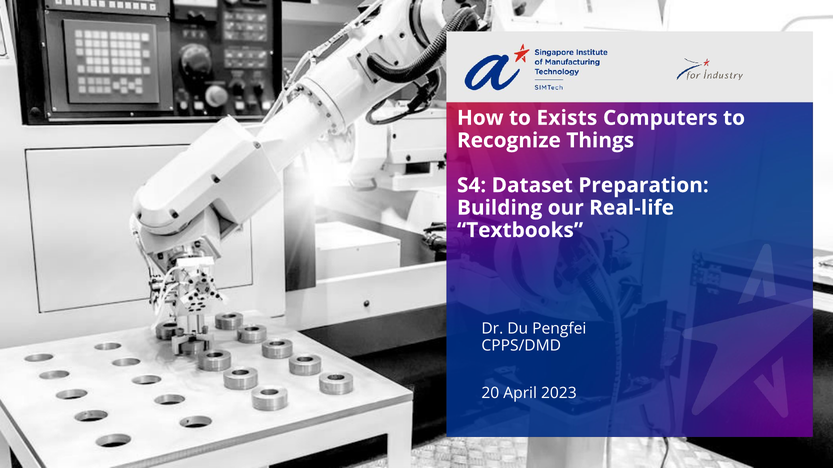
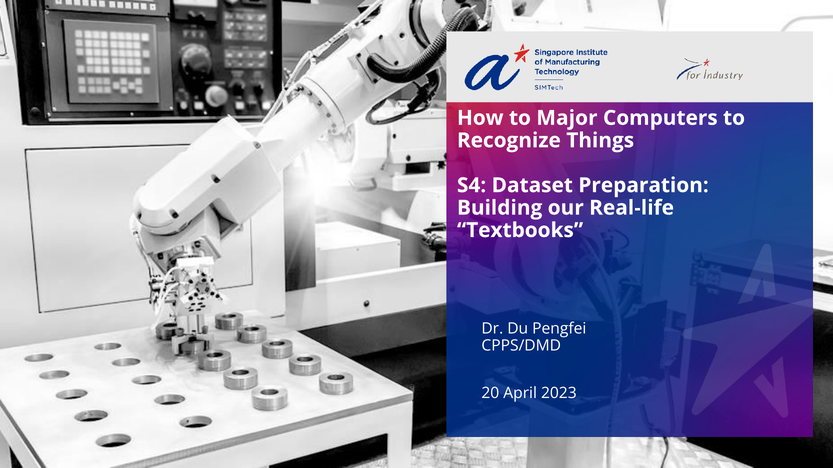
Exists: Exists -> Major
